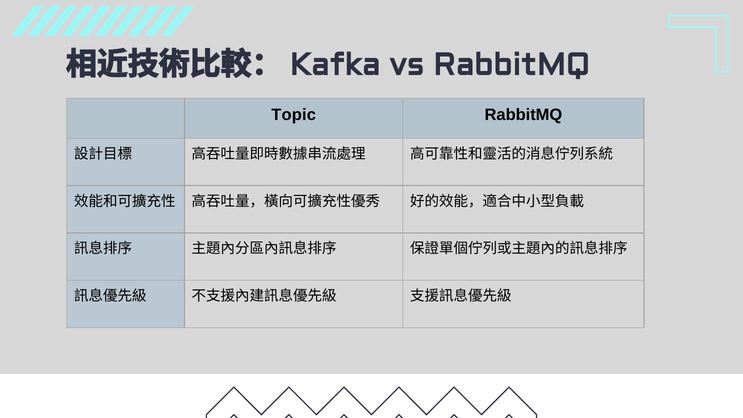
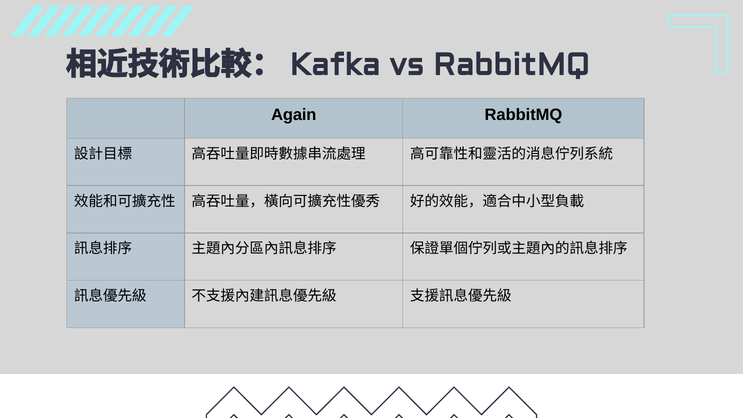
Topic: Topic -> Again
